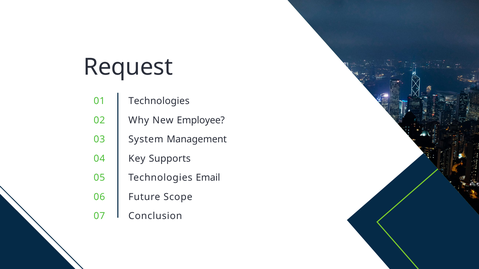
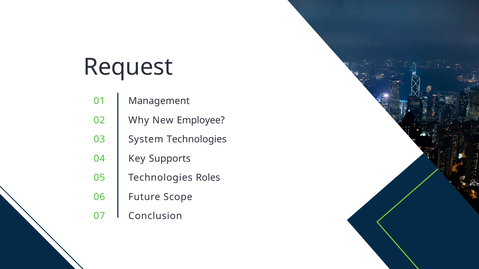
Technologies at (159, 101): Technologies -> Management
System Management: Management -> Technologies
Email: Email -> Roles
